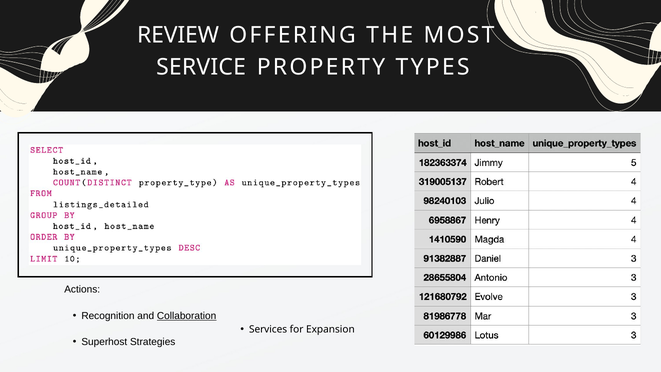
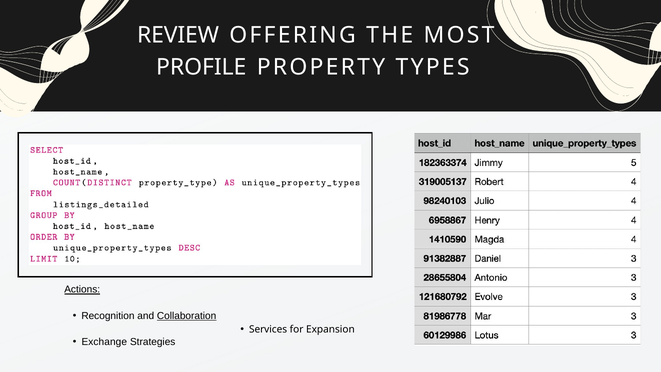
SERVICE: SERVICE -> PROFILE
Actions underline: none -> present
Superhost: Superhost -> Exchange
